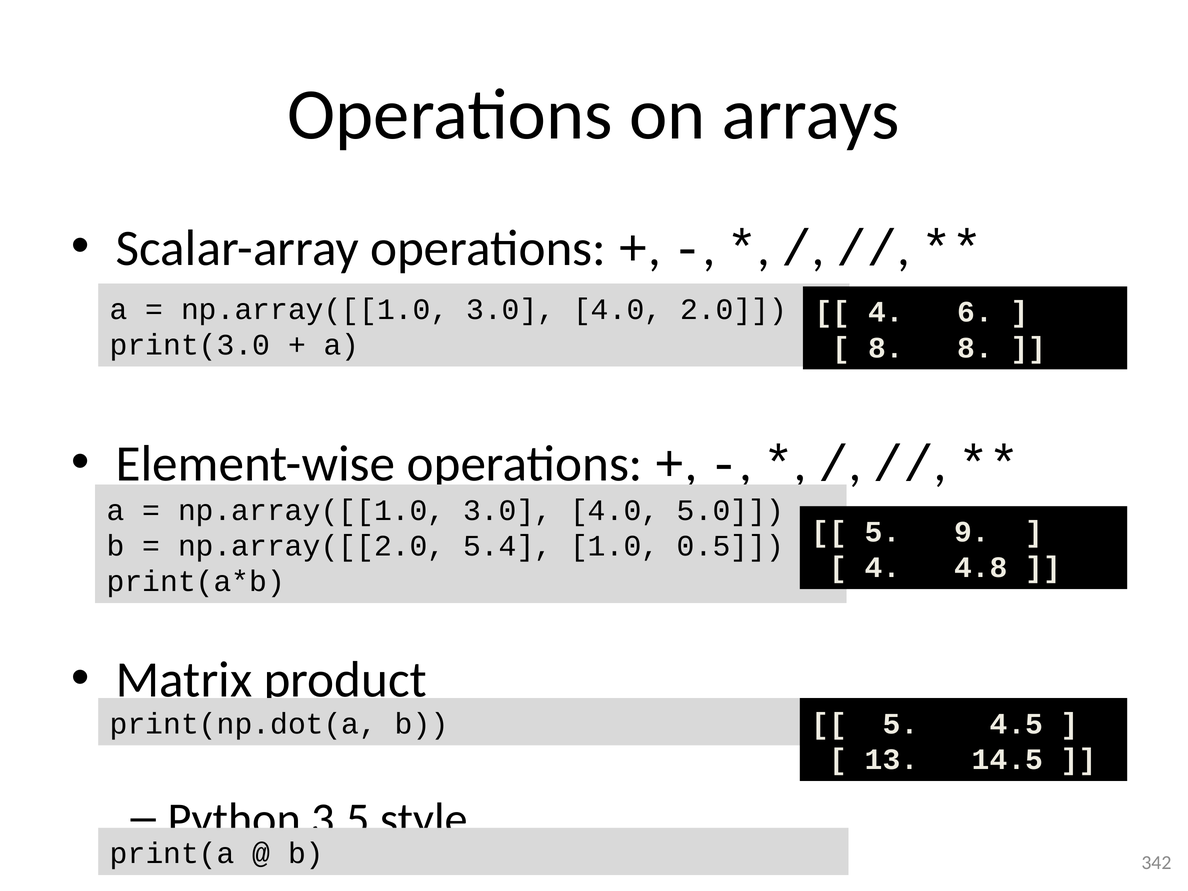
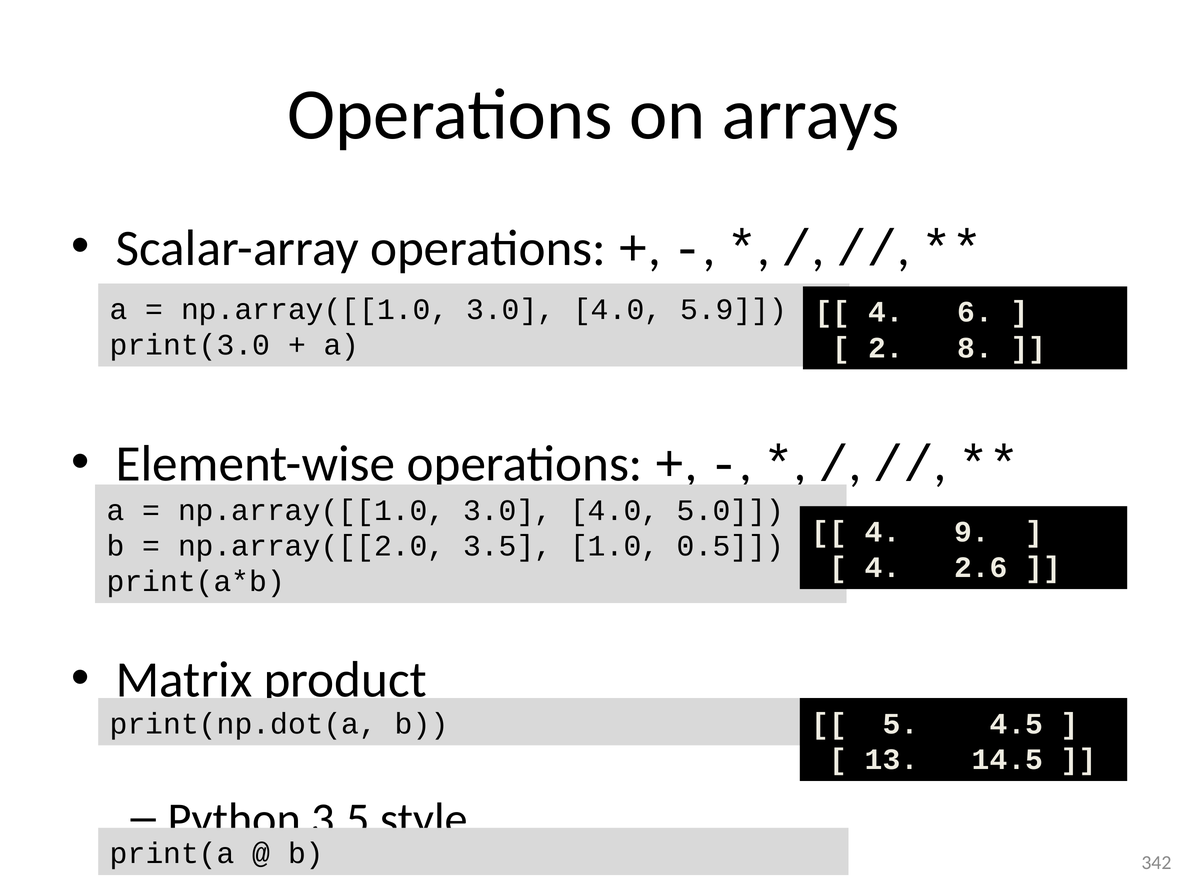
2.0: 2.0 -> 5.9
8 at (886, 348): 8 -> 2
5 at (883, 532): 5 -> 4
np.array([[2.0 5.4: 5.4 -> 3.5
4.8: 4.8 -> 2.6
